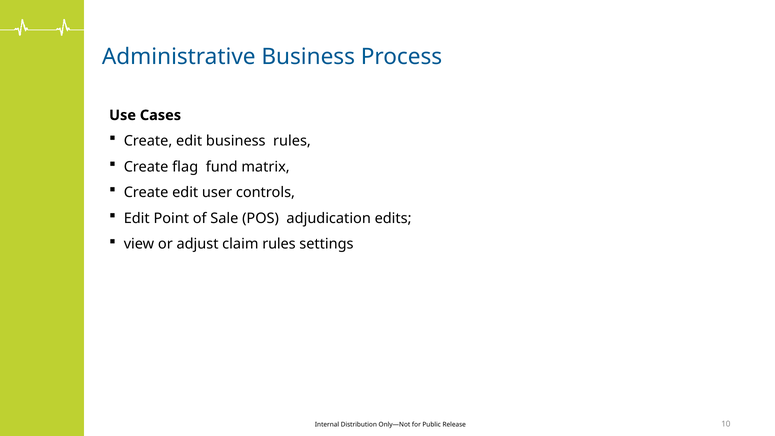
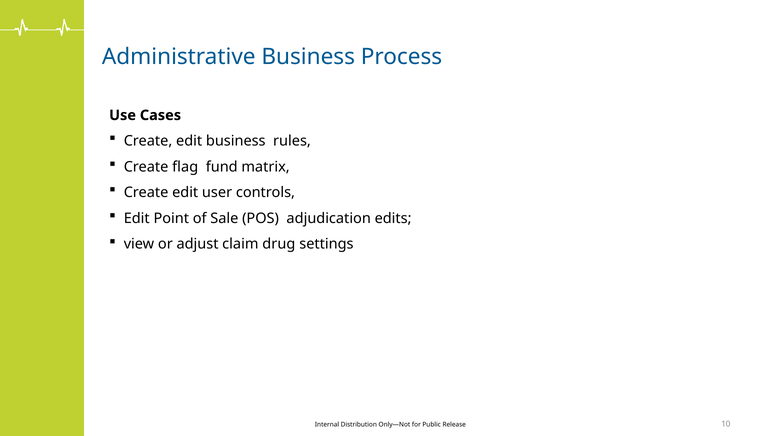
claim rules: rules -> drug
